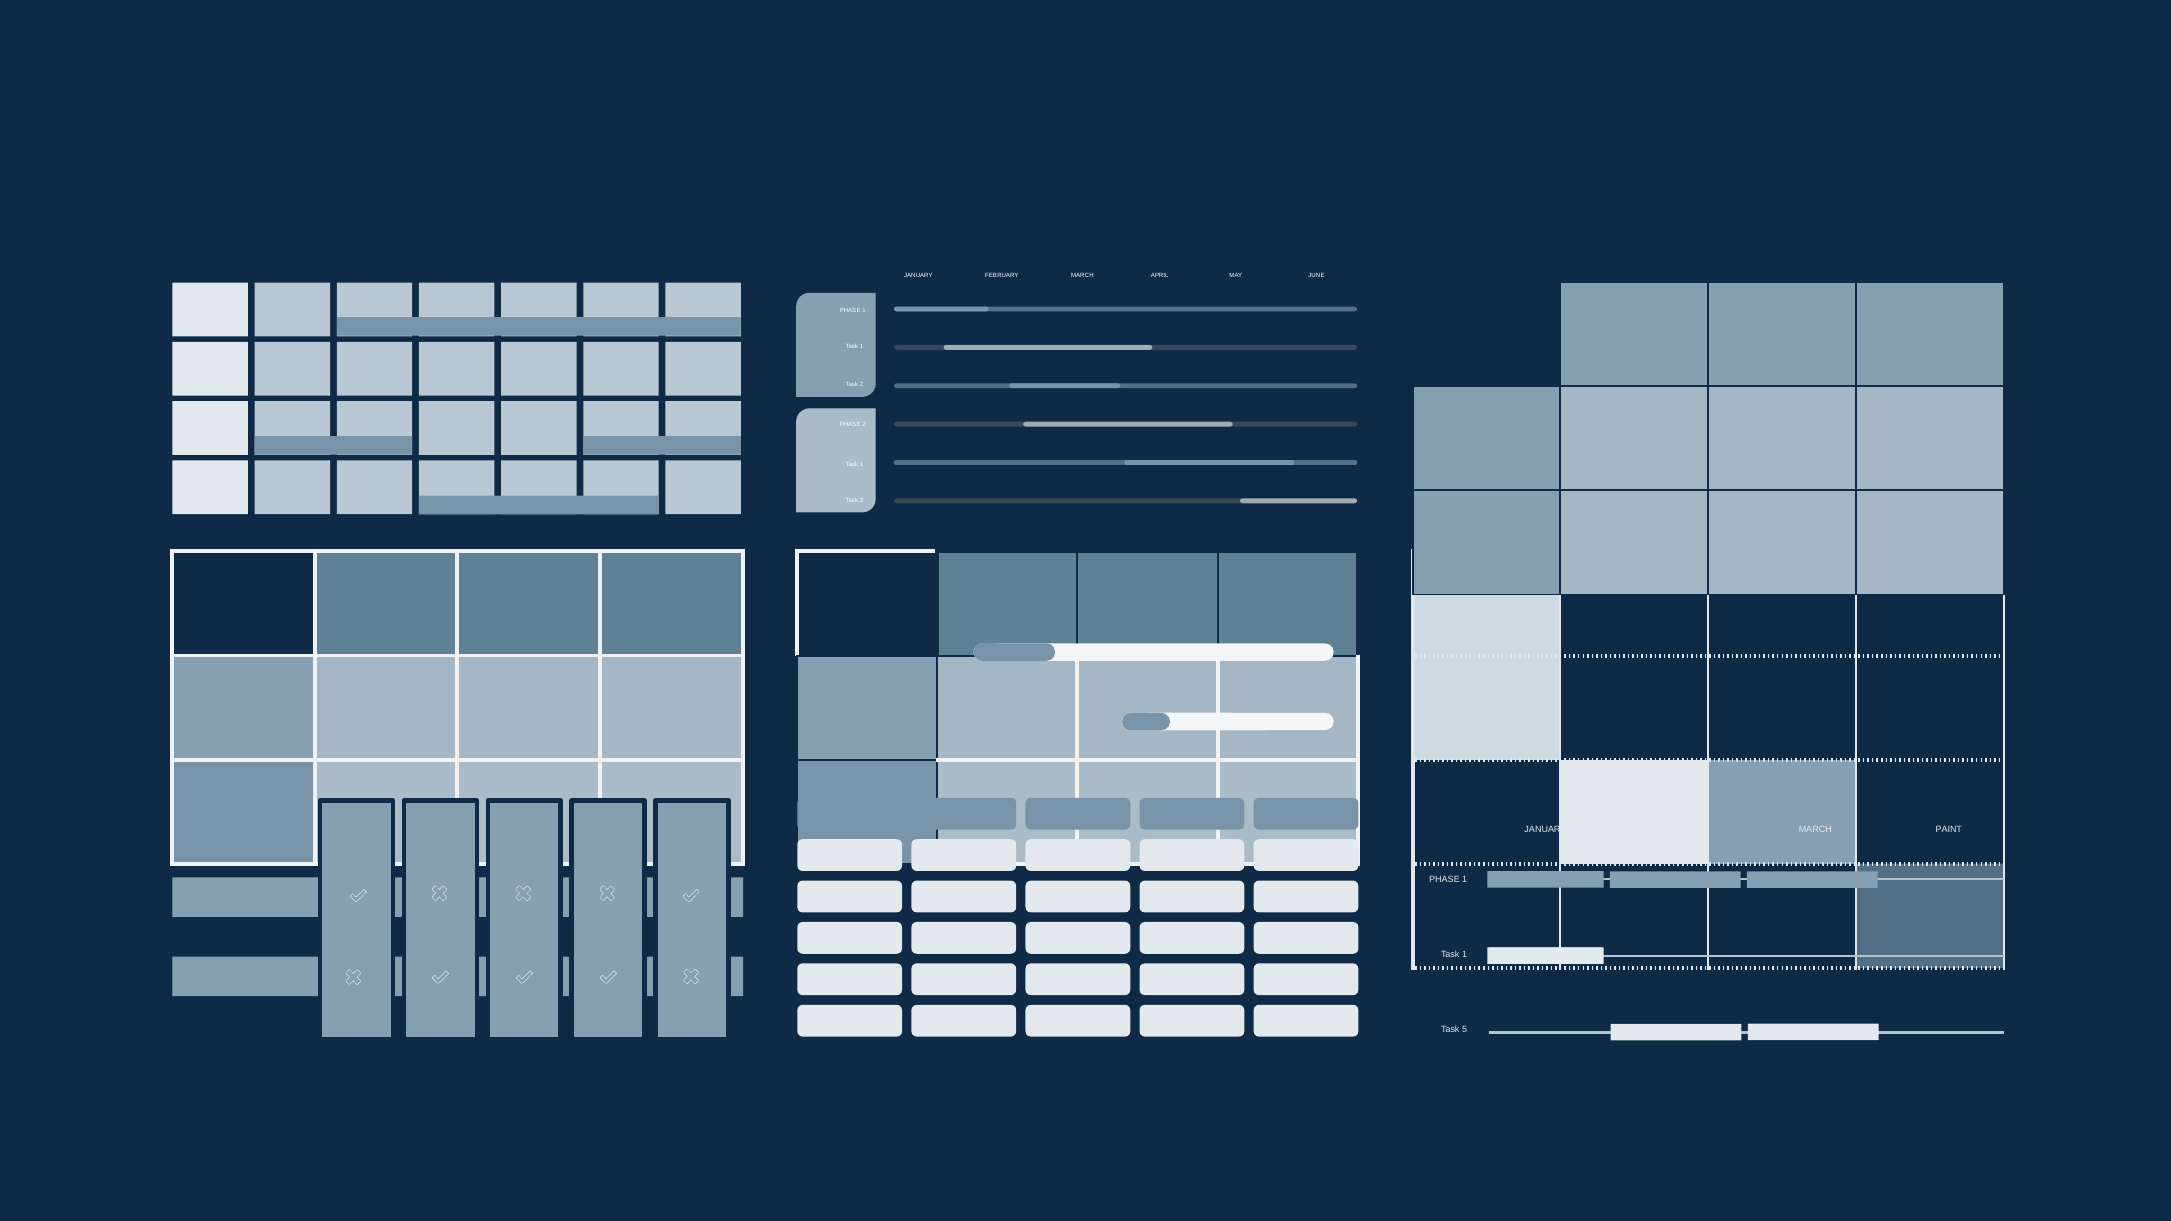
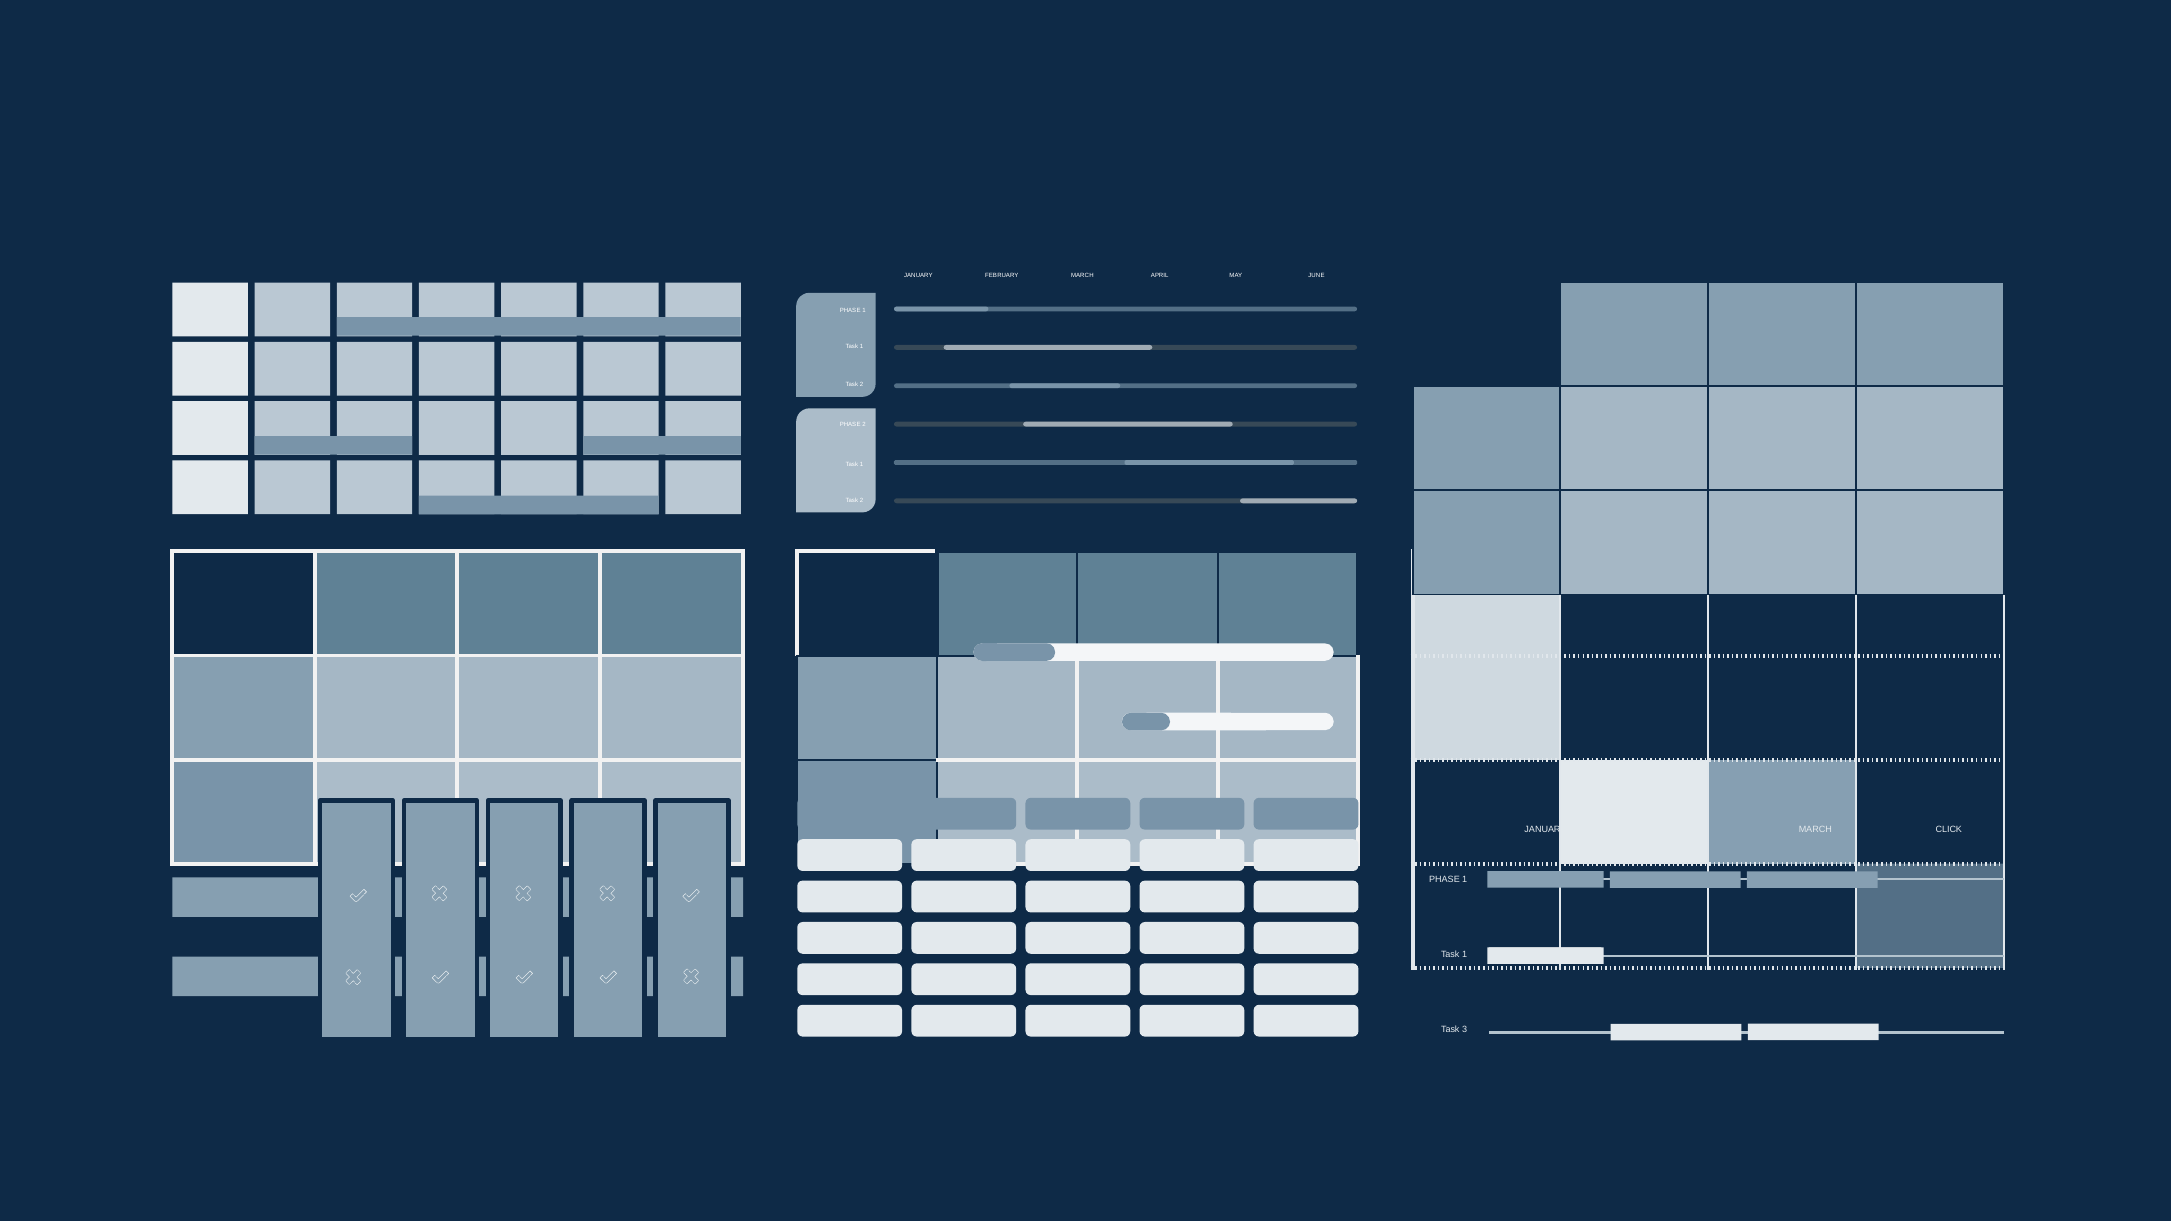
PAINT: PAINT -> CLICK
5: 5 -> 3
